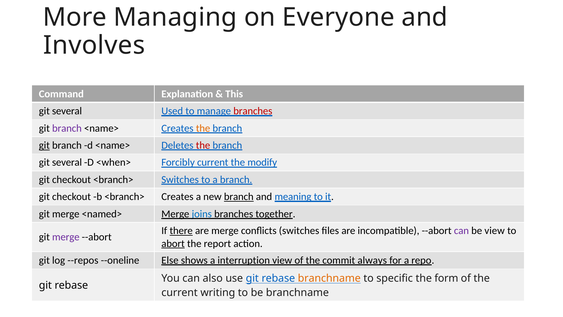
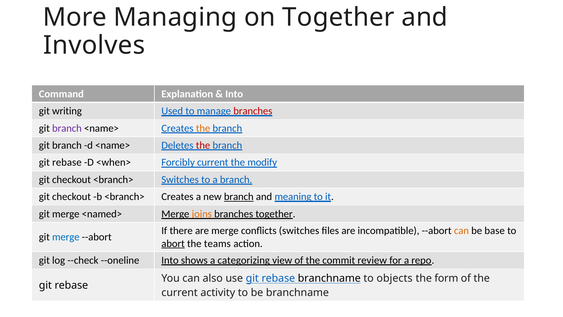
on Everyone: Everyone -> Together
This at (234, 94): This -> Into
several at (67, 111): several -> writing
git at (44, 145) underline: present -> none
several at (67, 162): several -> rebase
joins colour: blue -> orange
there underline: present -> none
can at (461, 230) colour: purple -> orange
be view: view -> base
merge at (66, 237) colour: purple -> blue
report: report -> teams
--repos: --repos -> --check
--oneline Else: Else -> Into
interruption: interruption -> categorizing
always: always -> review
branchname at (329, 278) colour: orange -> black
specific: specific -> objects
writing: writing -> activity
